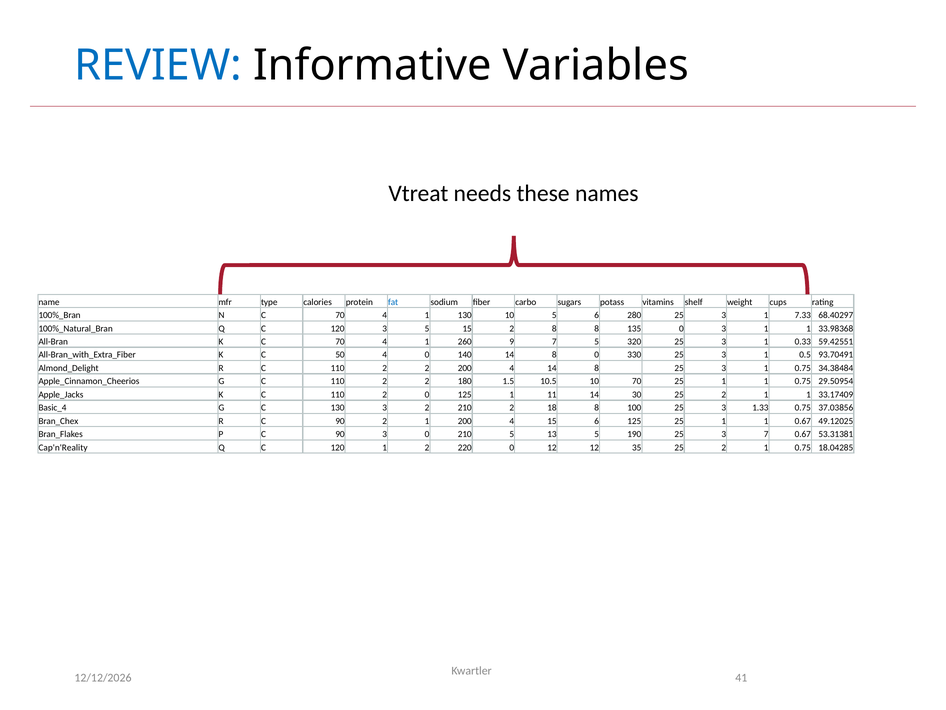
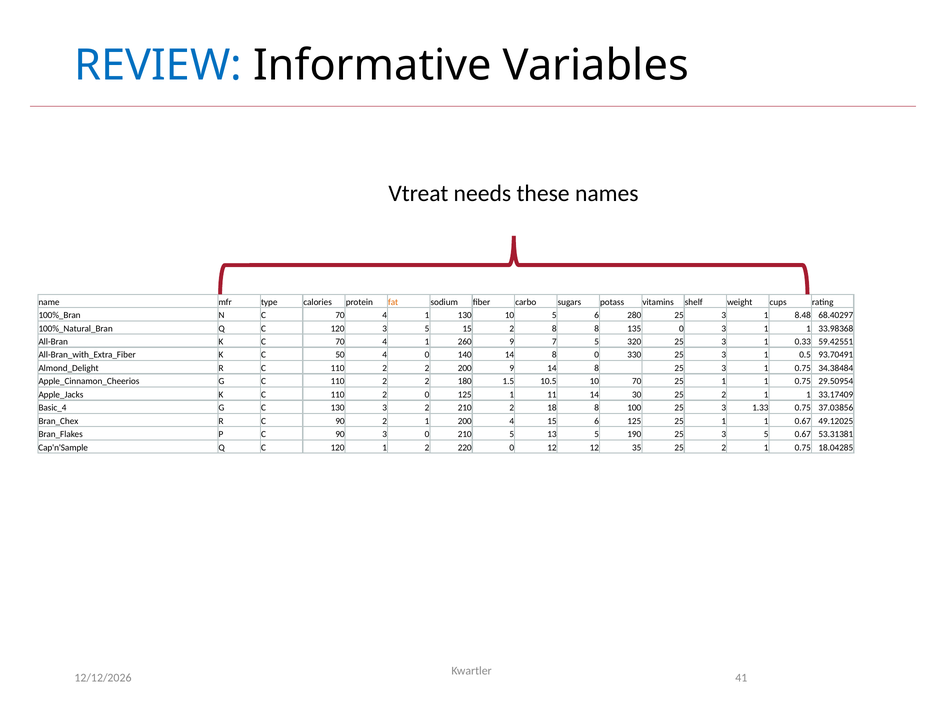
fat colour: blue -> orange
7.33: 7.33 -> 8.48
2 200 4: 4 -> 9
25 3 7: 7 -> 5
Cap'n'Reality: Cap'n'Reality -> Cap'n'Sample
